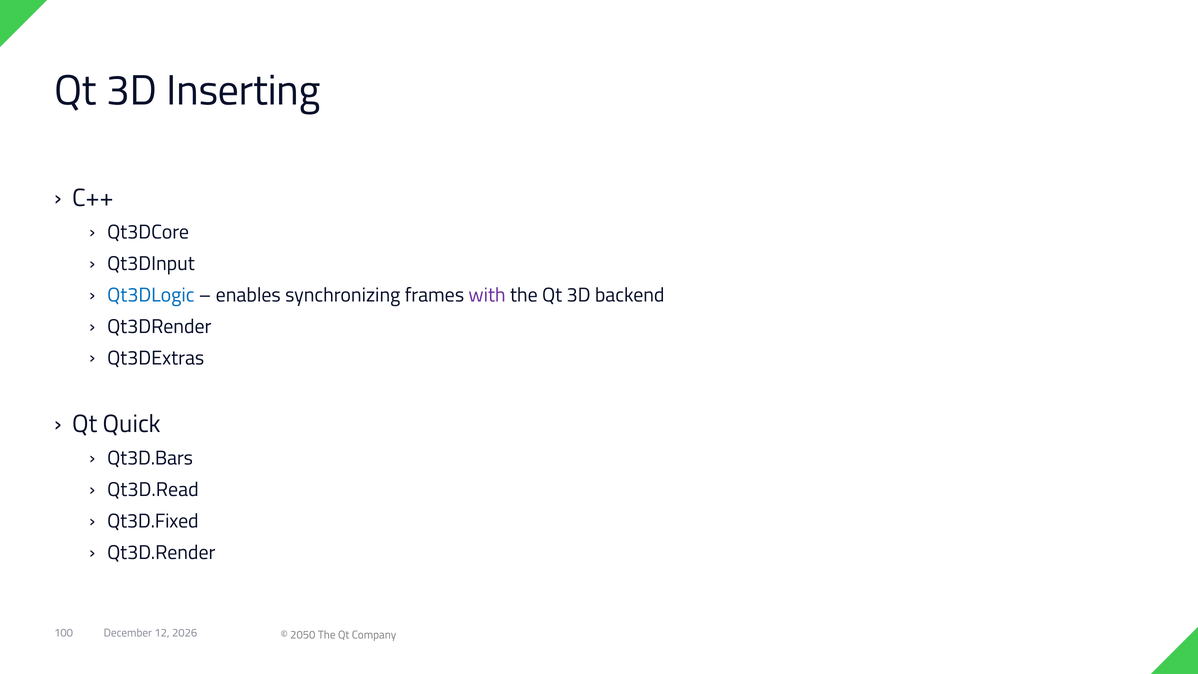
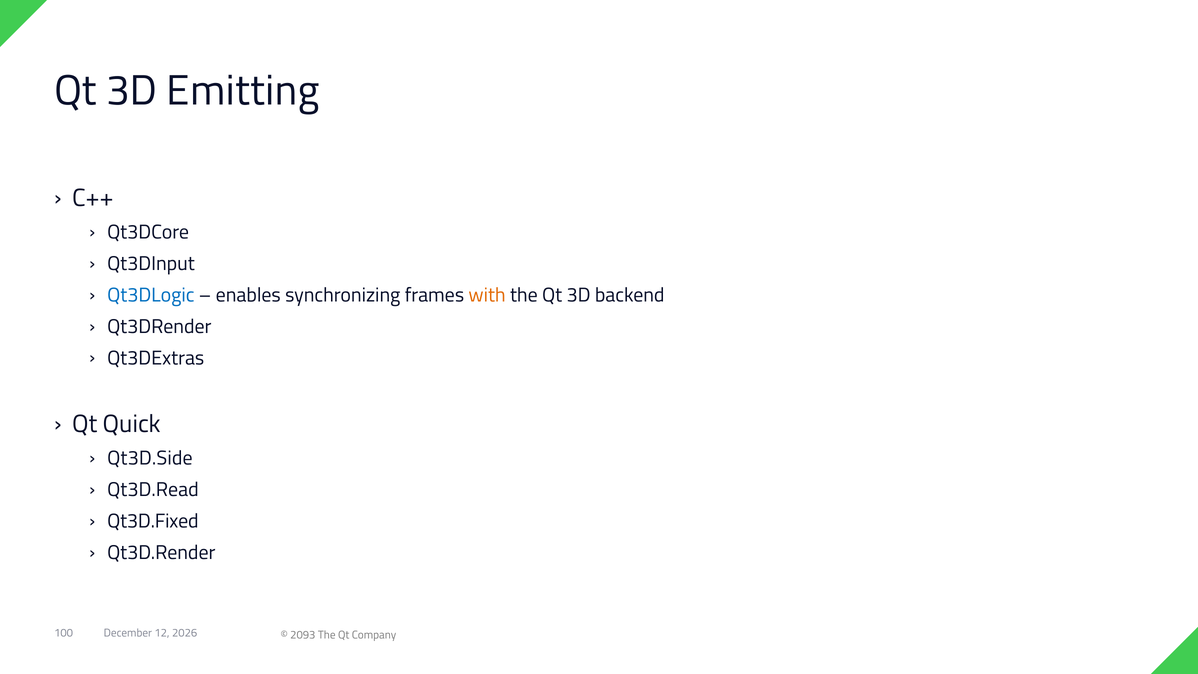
Inserting: Inserting -> Emitting
with colour: purple -> orange
Qt3D.Bars: Qt3D.Bars -> Qt3D.Side
2050: 2050 -> 2093
